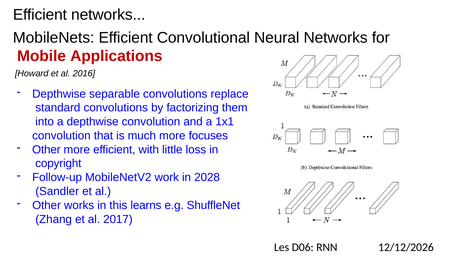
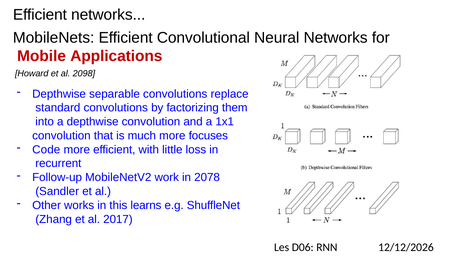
2016: 2016 -> 2098
Other at (46, 149): Other -> Code
copyright: copyright -> recurrent
2028: 2028 -> 2078
